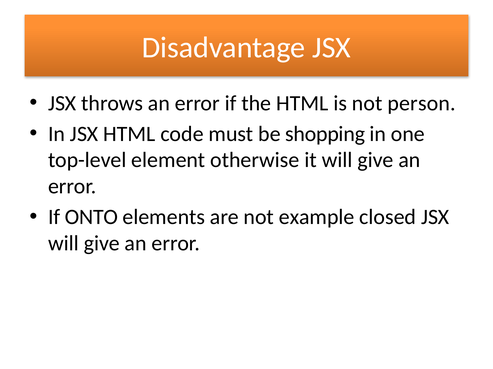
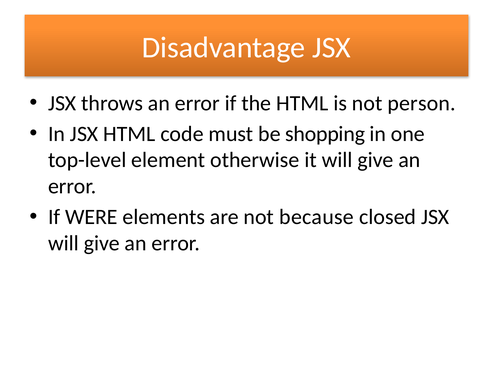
ONTO: ONTO -> WERE
example: example -> because
